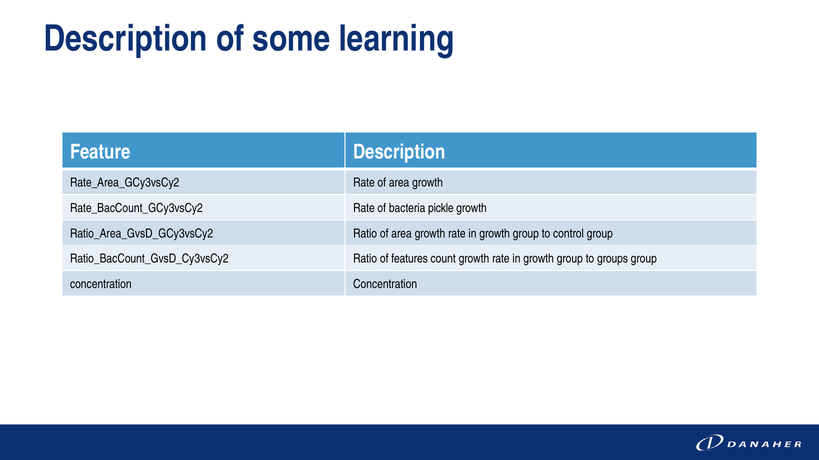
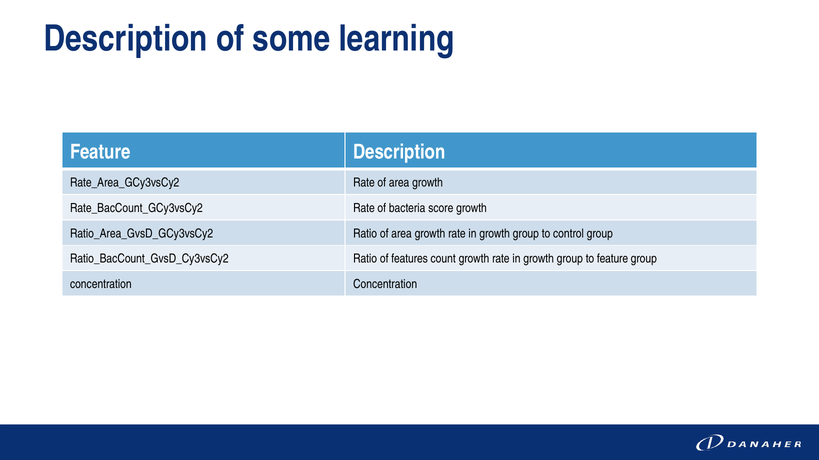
pickle: pickle -> score
to groups: groups -> feature
